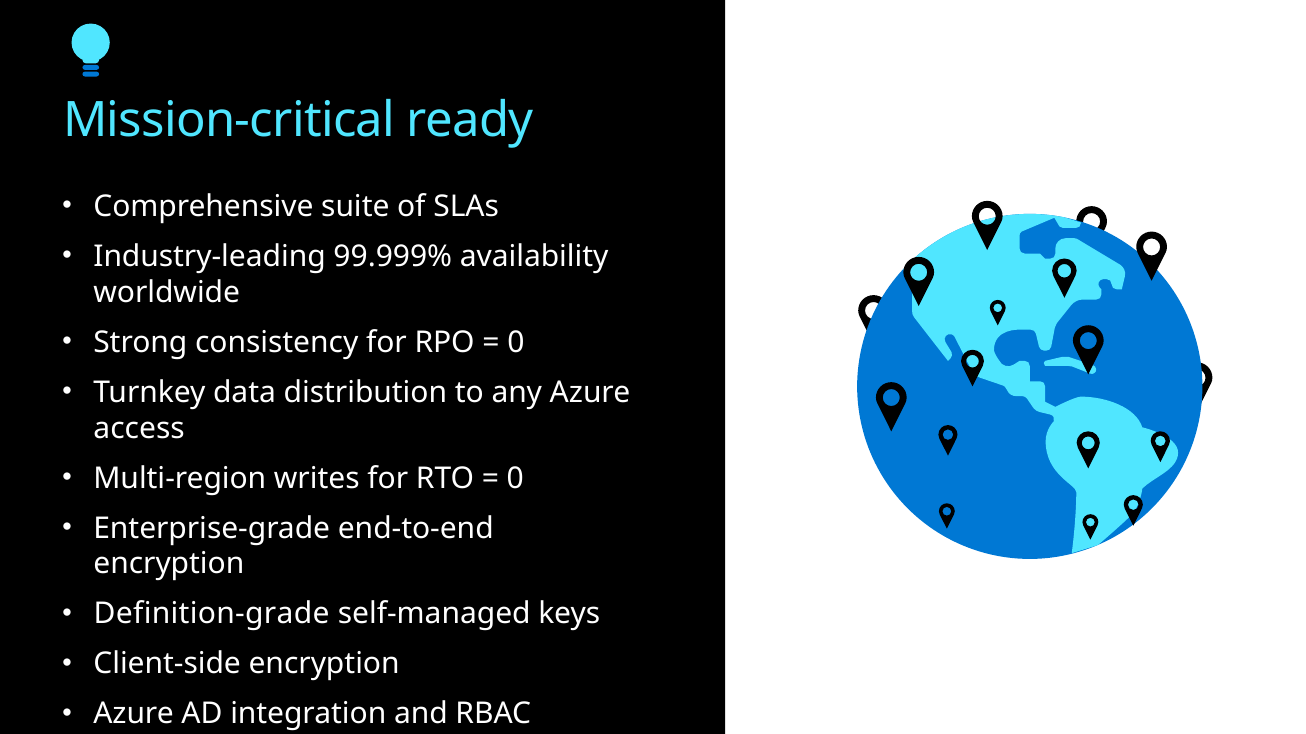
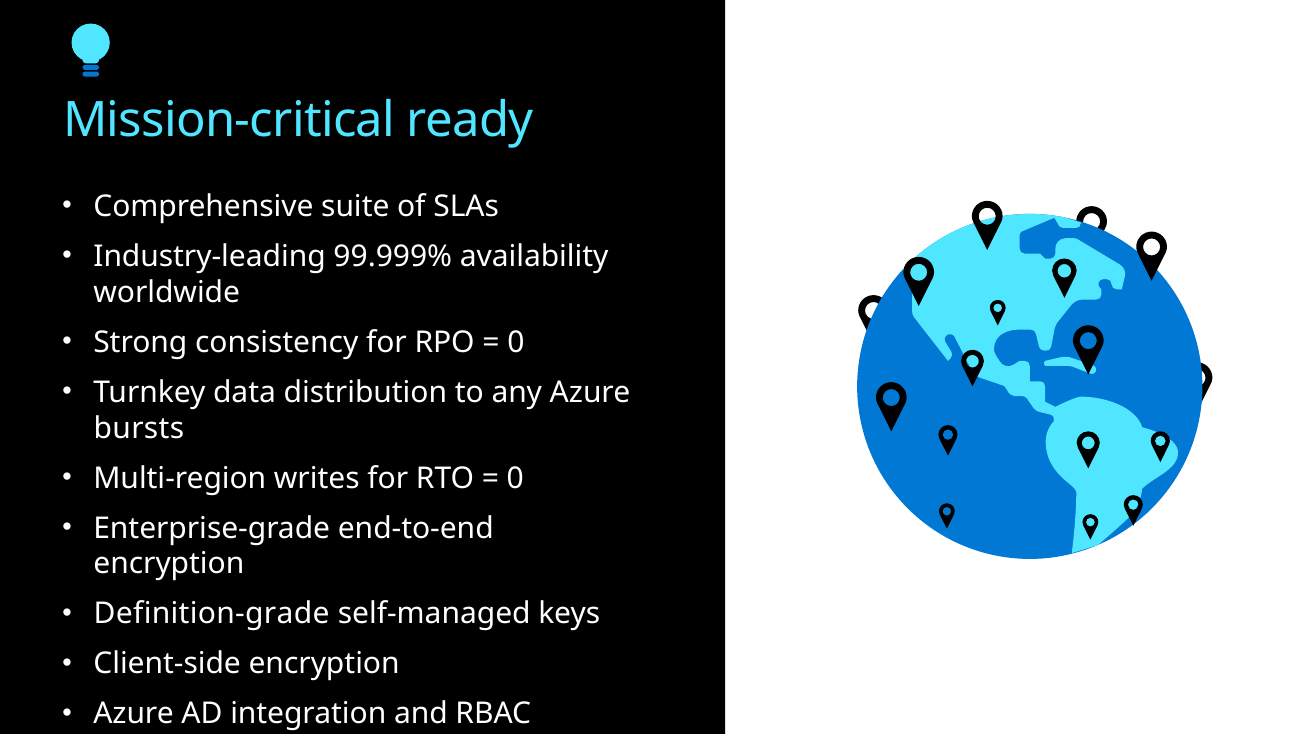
access: access -> bursts
